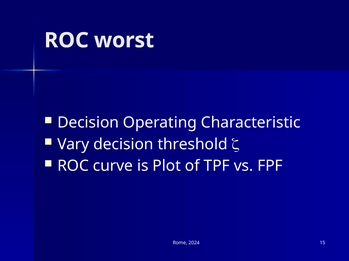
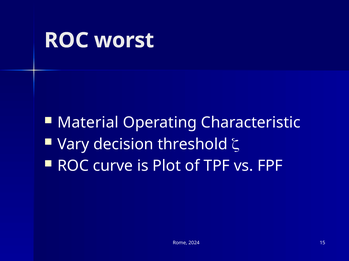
Decision at (88, 123): Decision -> Material
